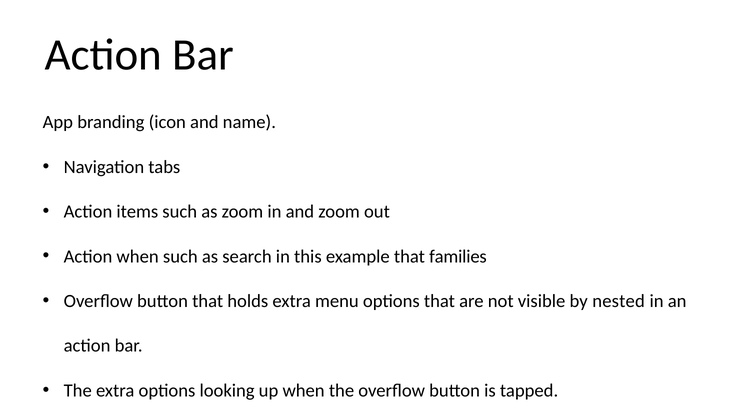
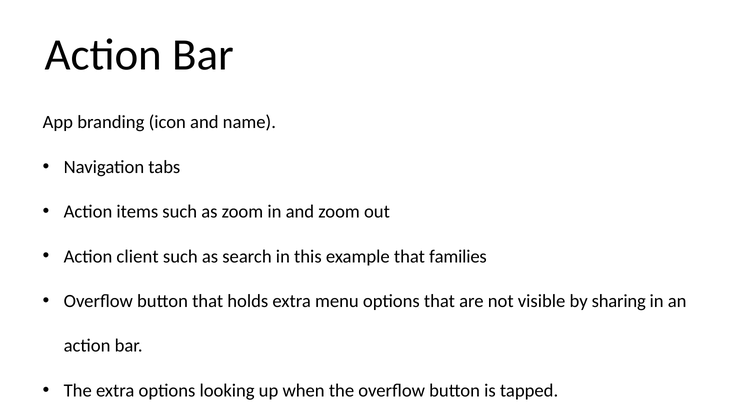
Action when: when -> client
nested: nested -> sharing
